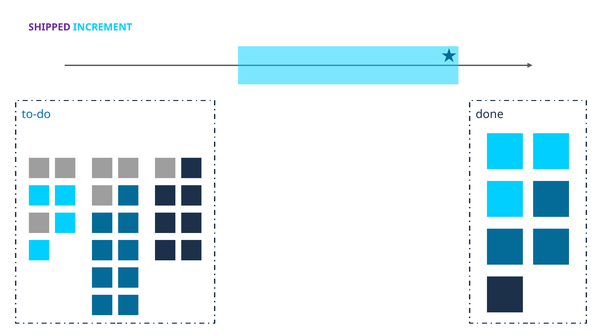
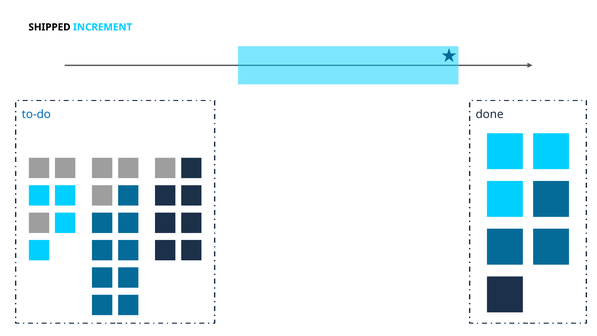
SHIPPED colour: purple -> black
